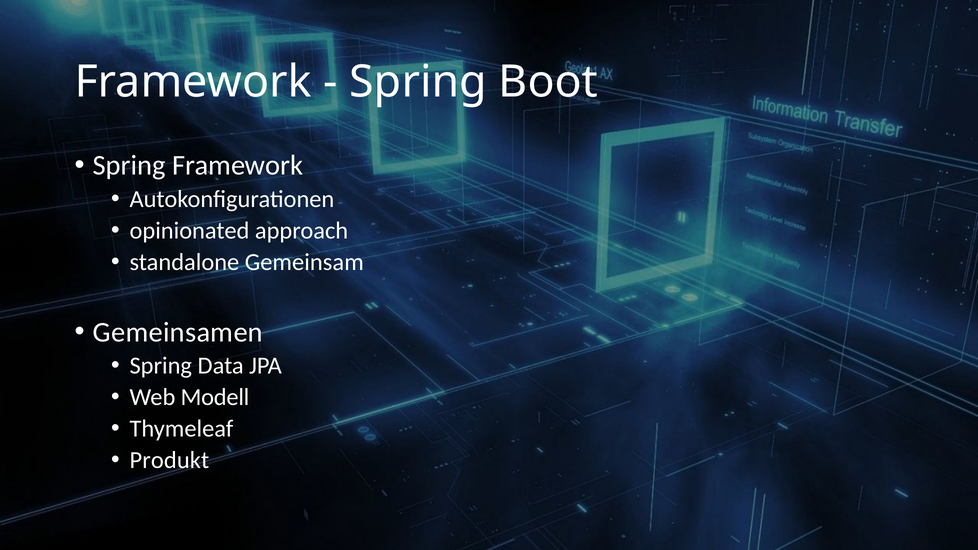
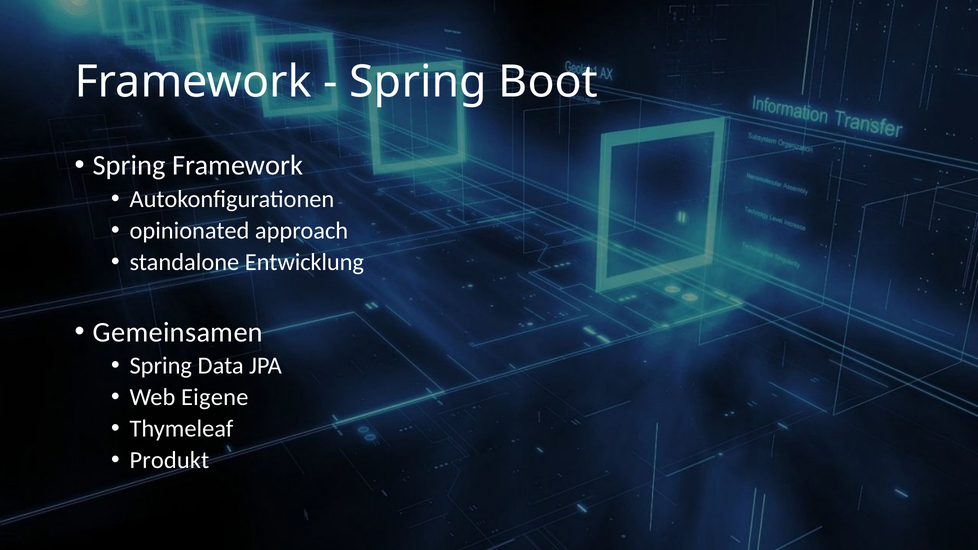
Gemeinsam: Gemeinsam -> Entwicklung
Modell: Modell -> Eigene
